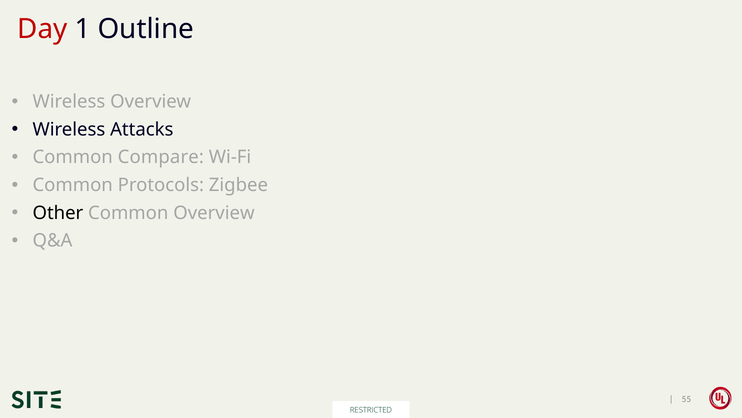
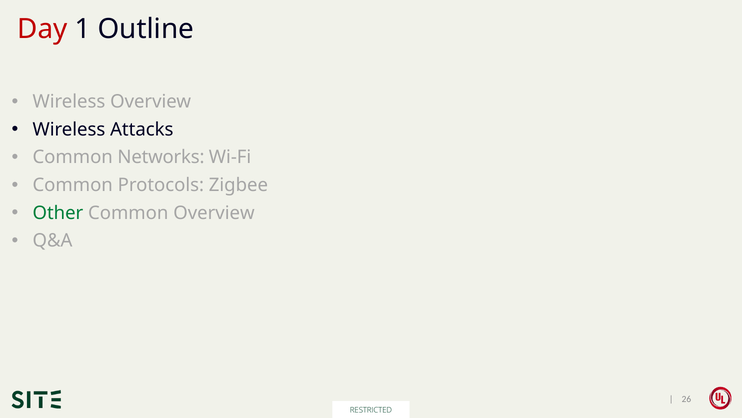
Compare: Compare -> Networks
Other colour: black -> green
55: 55 -> 26
